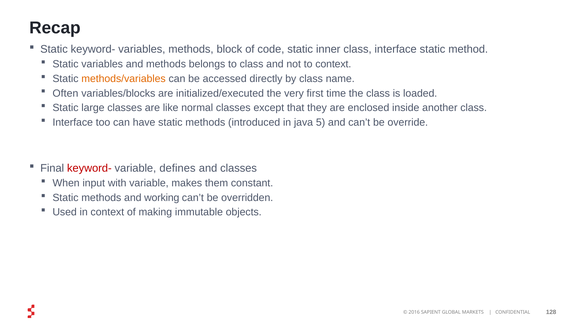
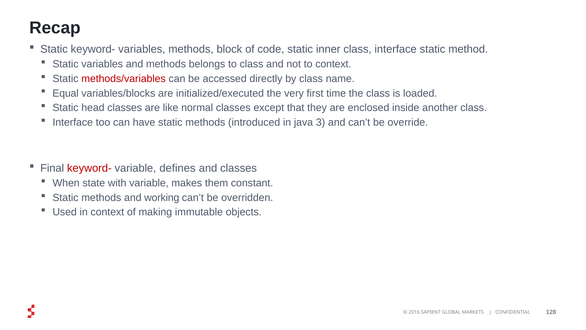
methods/variables colour: orange -> red
Often: Often -> Equal
large: large -> head
5: 5 -> 3
input: input -> state
